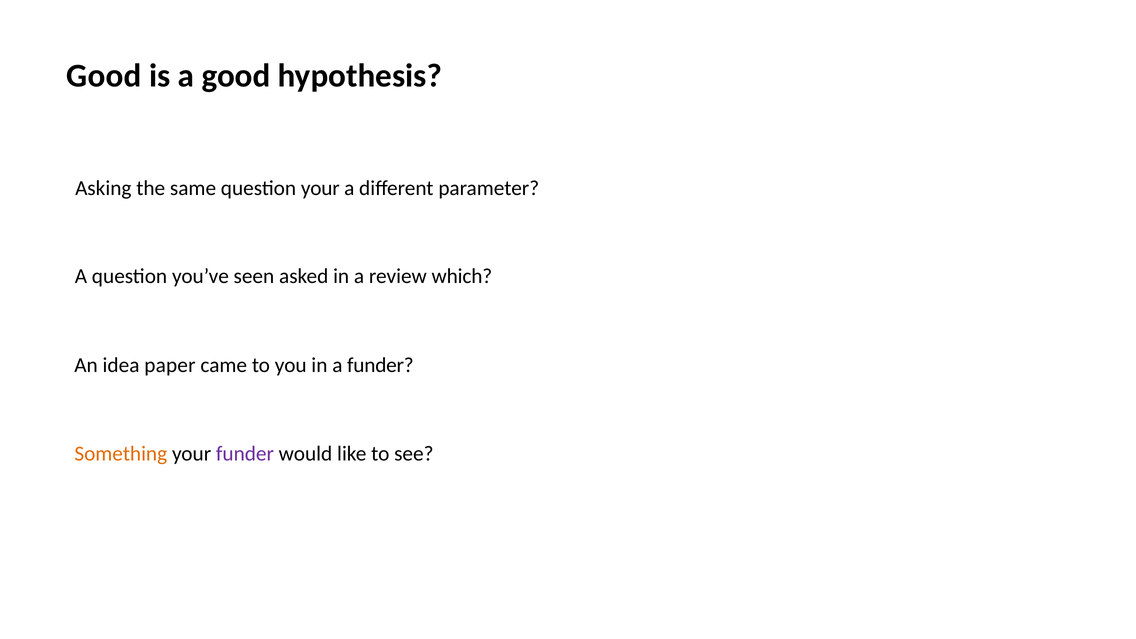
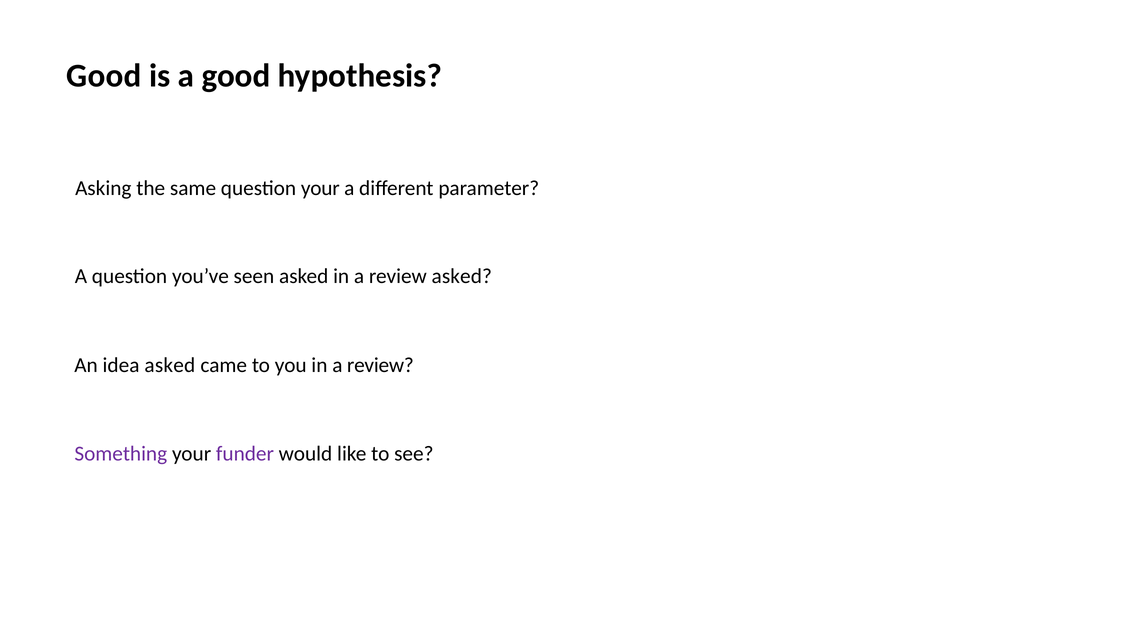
review which: which -> asked
idea paper: paper -> asked
you in a funder: funder -> review
Something colour: orange -> purple
